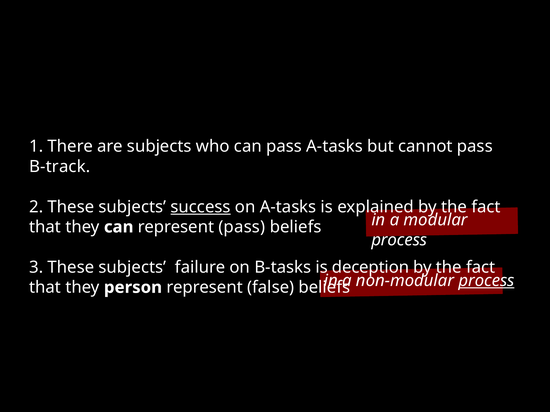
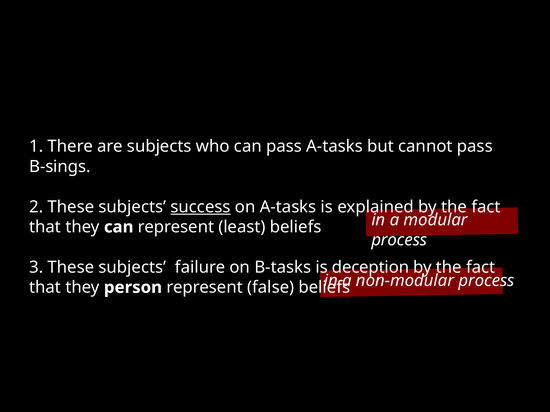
B-track: B-track -> B-sings
represent pass: pass -> least
process at (487, 281) underline: present -> none
